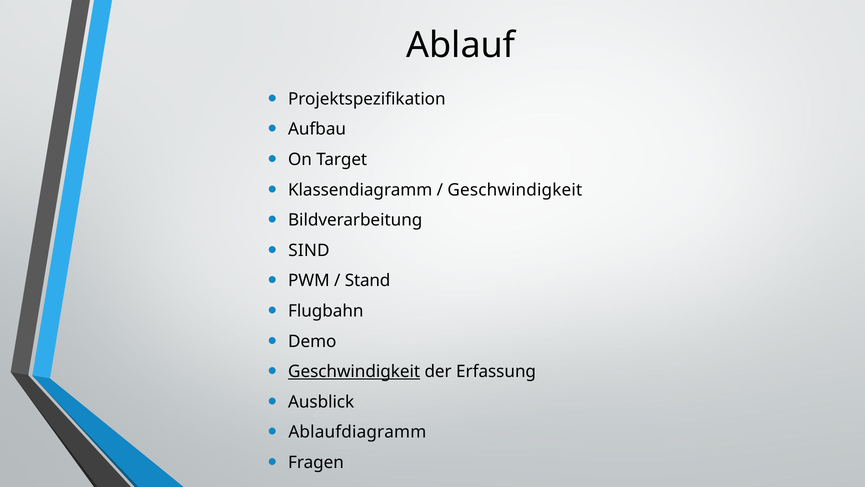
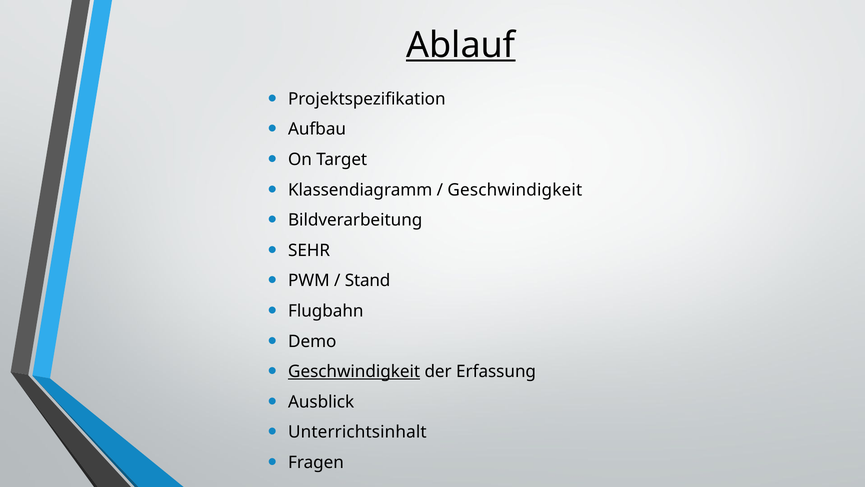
Ablauf underline: none -> present
SIND: SIND -> SEHR
Ablaufdiagramm: Ablaufdiagramm -> Unterrichtsinhalt
